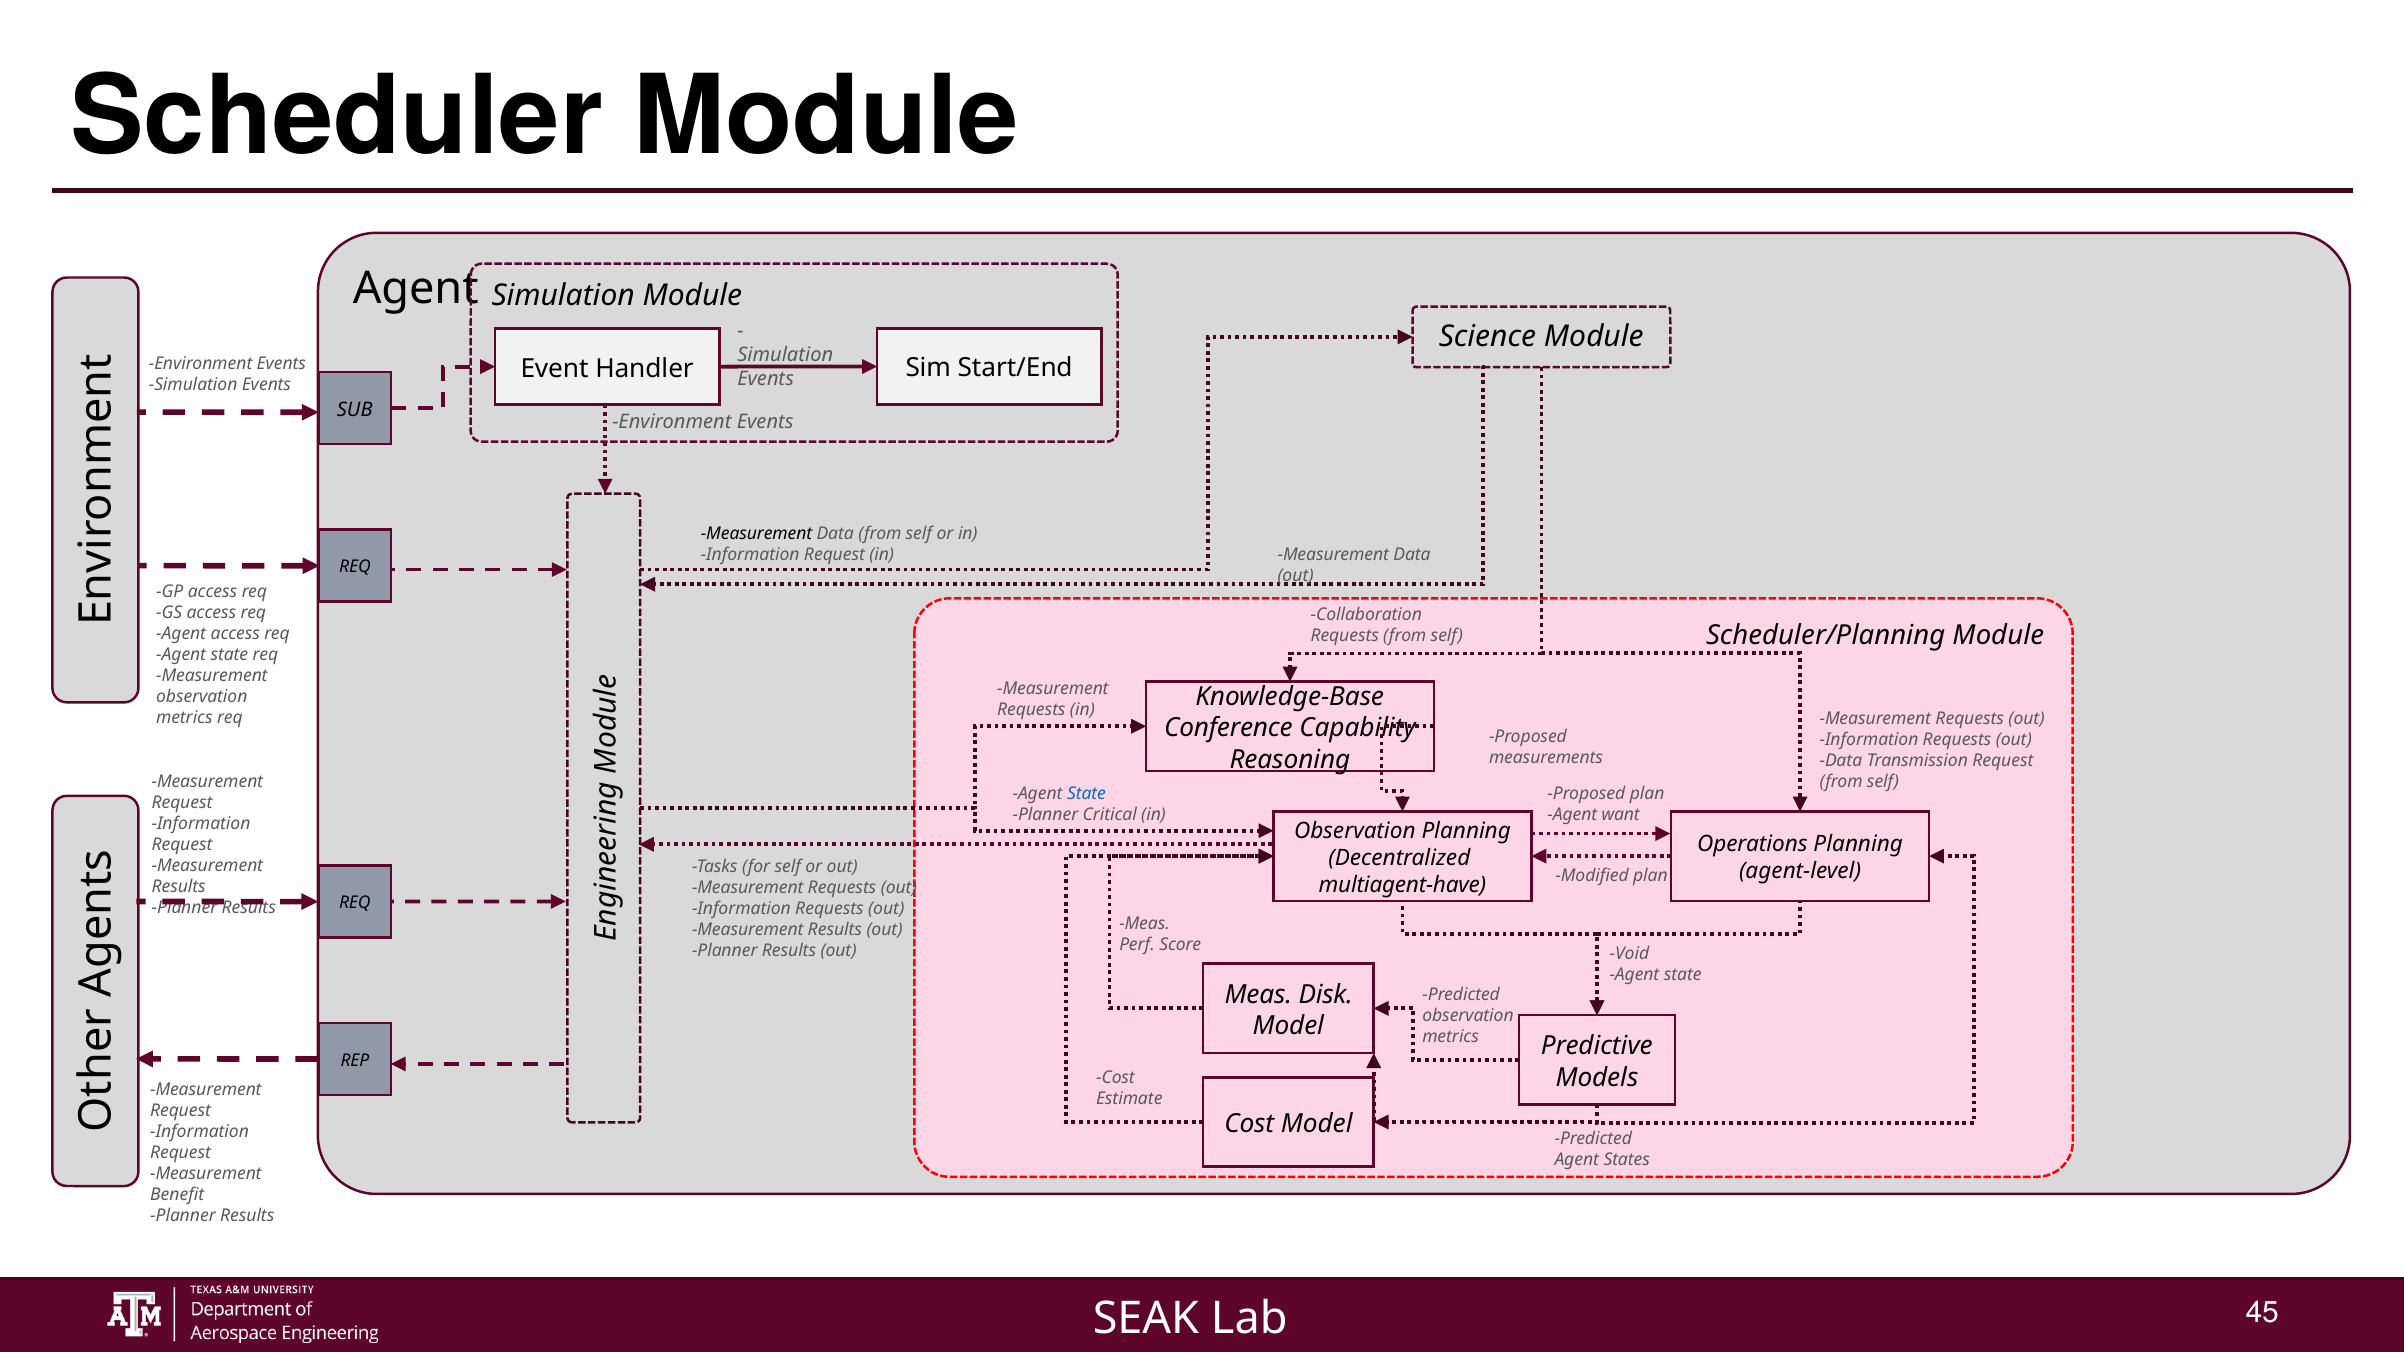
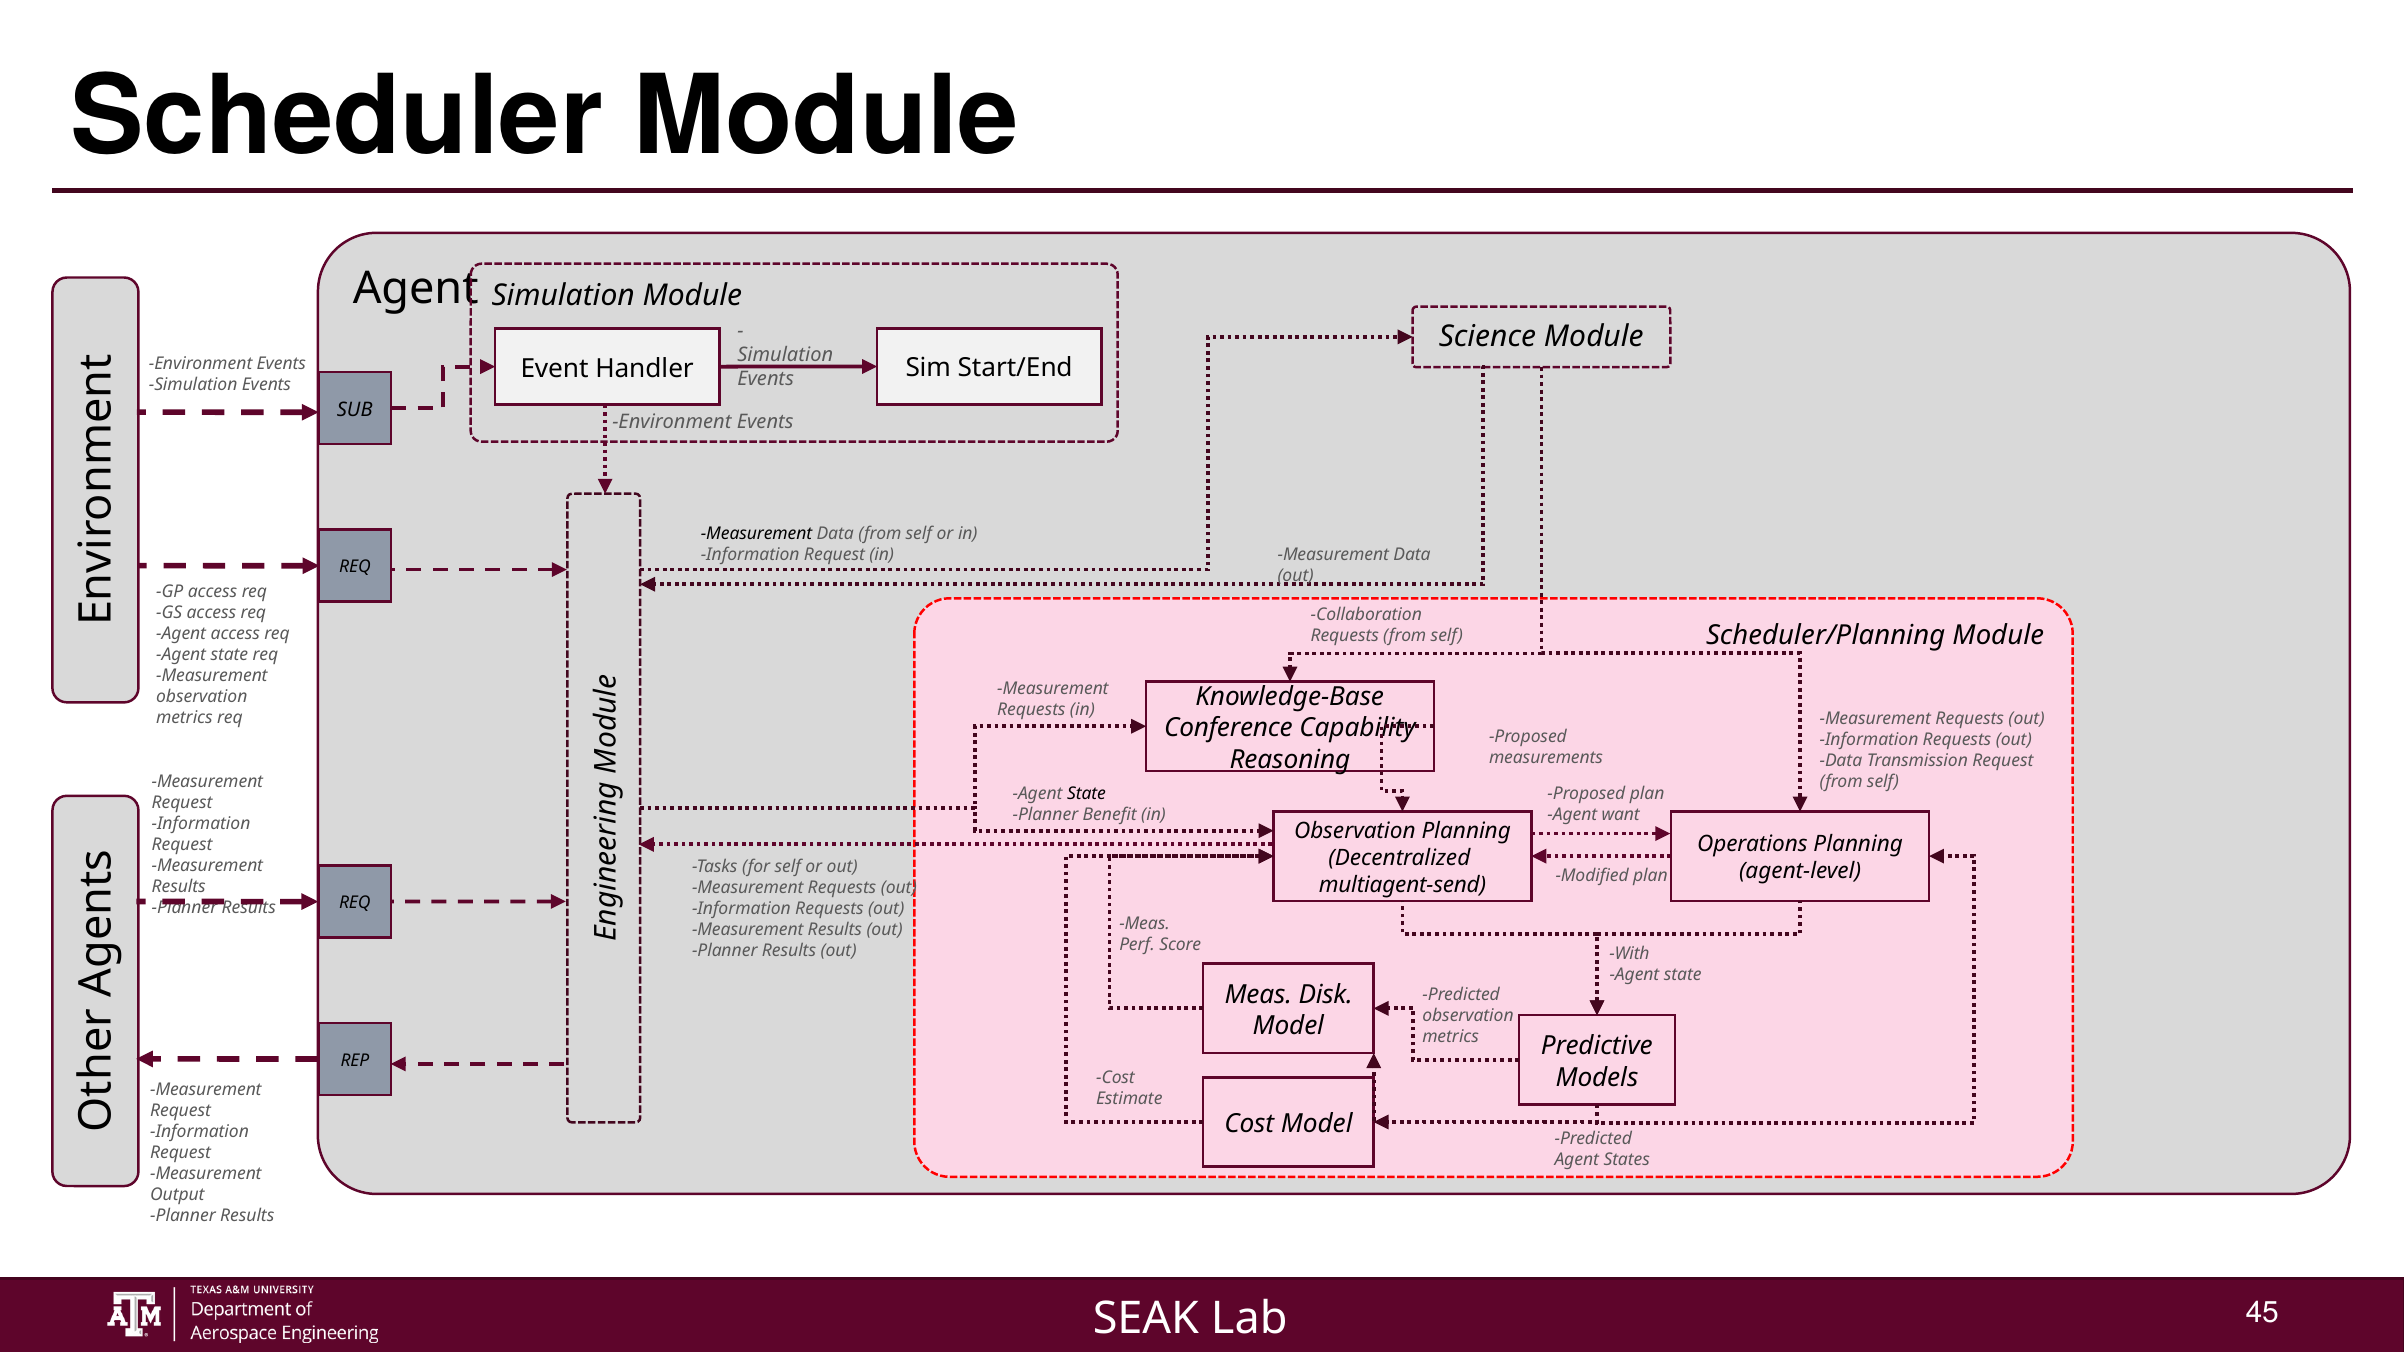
State at (1086, 794) colour: blue -> black
Critical: Critical -> Benefit
multiagent-have: multiagent-have -> multiagent-send
Void: Void -> With
Benefit: Benefit -> Output
